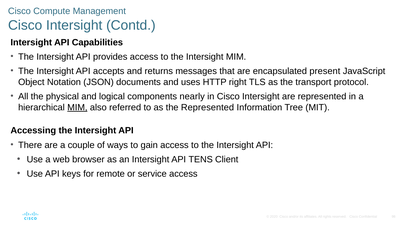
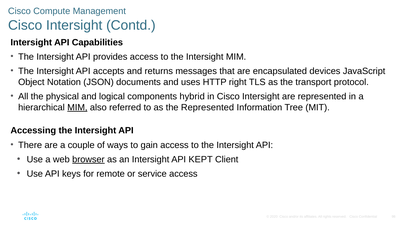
present: present -> devices
nearly: nearly -> hybrid
browser underline: none -> present
TENS: TENS -> KEPT
